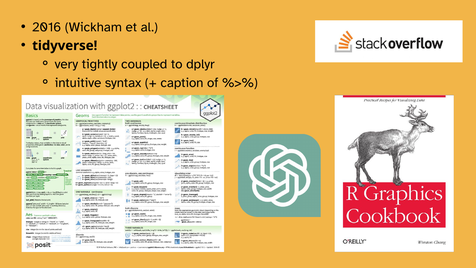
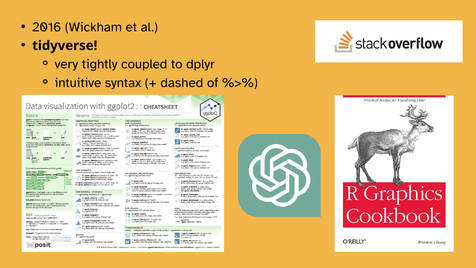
caption: caption -> dashed
